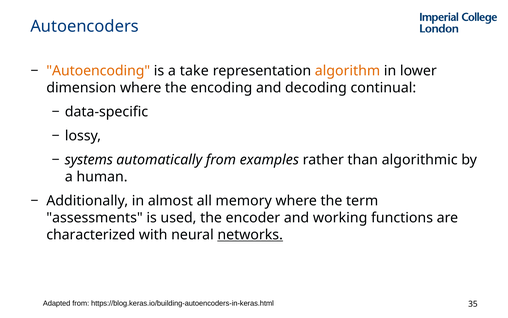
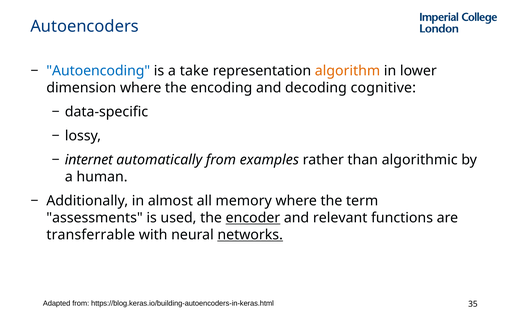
Autoencoding colour: orange -> blue
continual: continual -> cognitive
systems: systems -> internet
encoder underline: none -> present
working: working -> relevant
characterized: characterized -> transferrable
